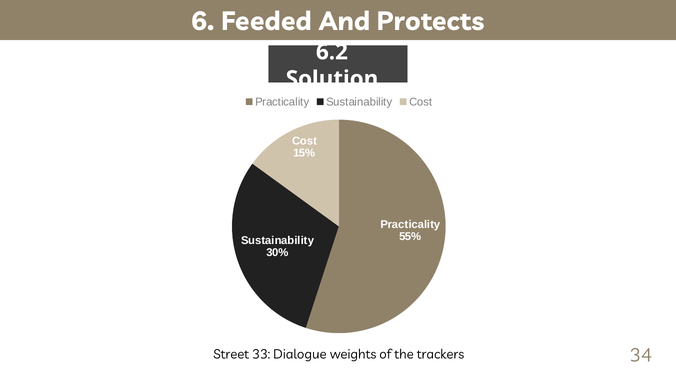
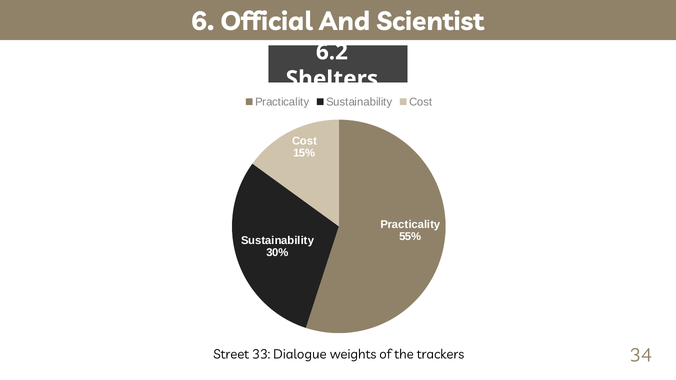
Feeded: Feeded -> Official
Protects: Protects -> Scientist
Solution: Solution -> Shelters
